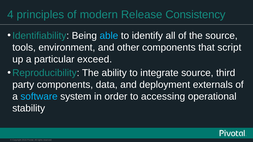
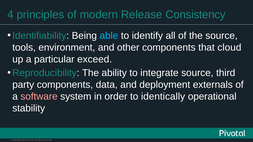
script: script -> cloud
software colour: light blue -> pink
accessing: accessing -> identically
